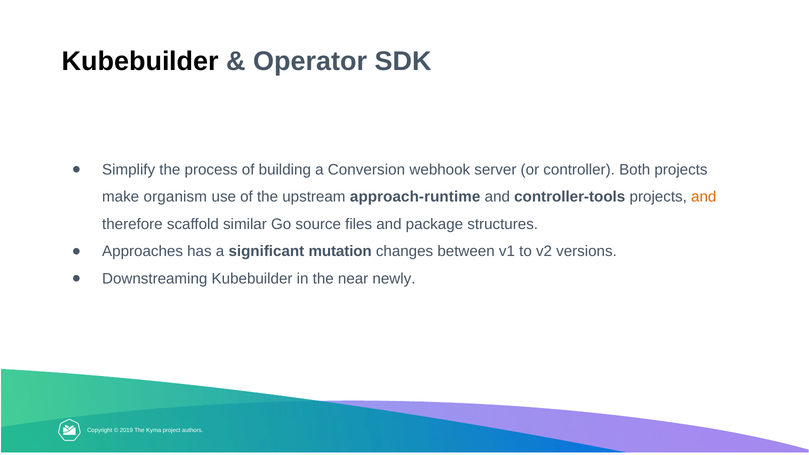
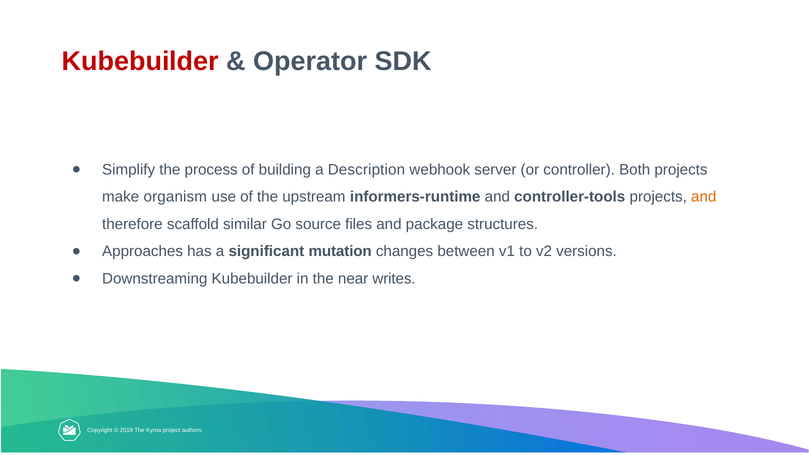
Kubebuilder at (140, 61) colour: black -> red
Conversion: Conversion -> Description
approach-runtime: approach-runtime -> informers-runtime
newly: newly -> writes
